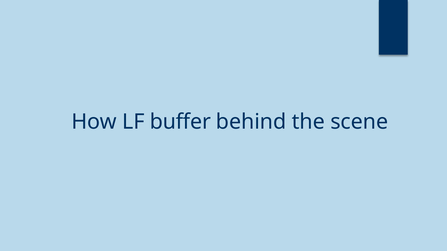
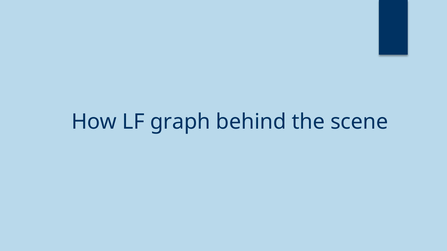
buffer: buffer -> graph
